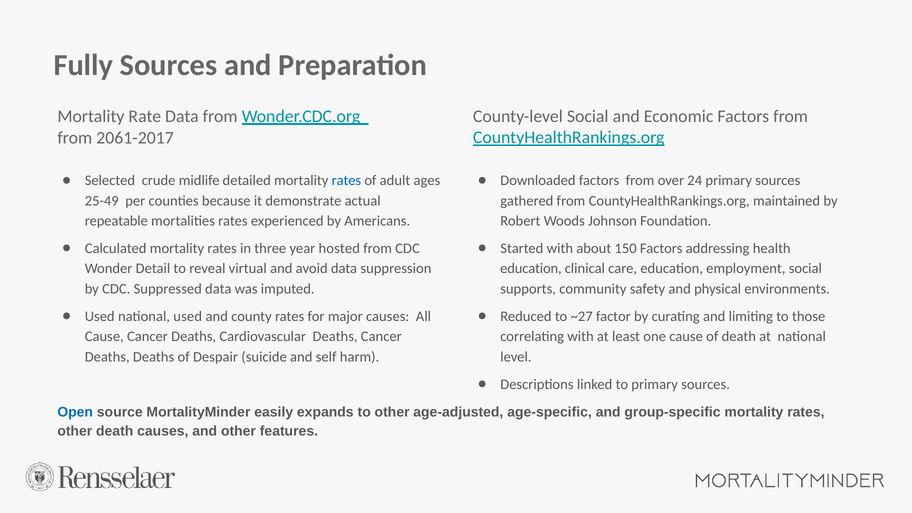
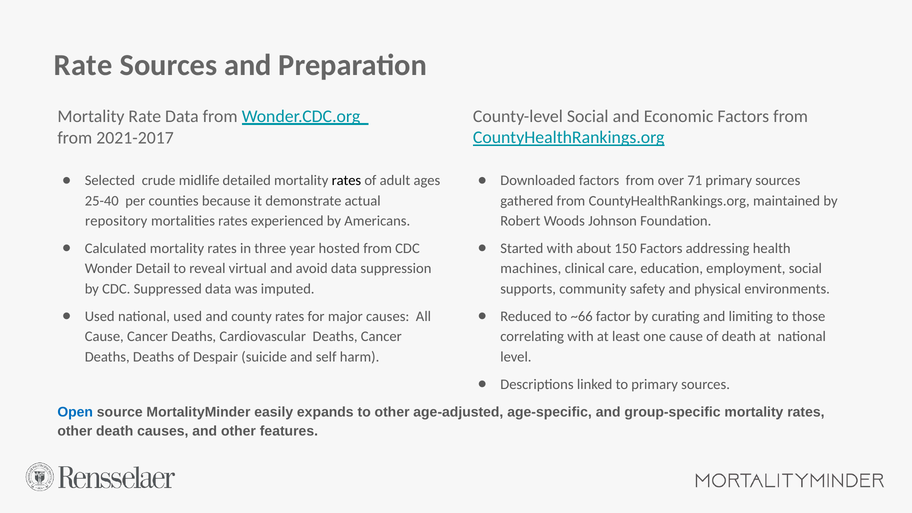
Fully at (83, 65): Fully -> Rate
2061-2017: 2061-2017 -> 2021-2017
rates at (346, 181) colour: blue -> black
24: 24 -> 71
25-49: 25-49 -> 25-40
repeatable: repeatable -> repository
education at (531, 269): education -> machines
~27: ~27 -> ~66
